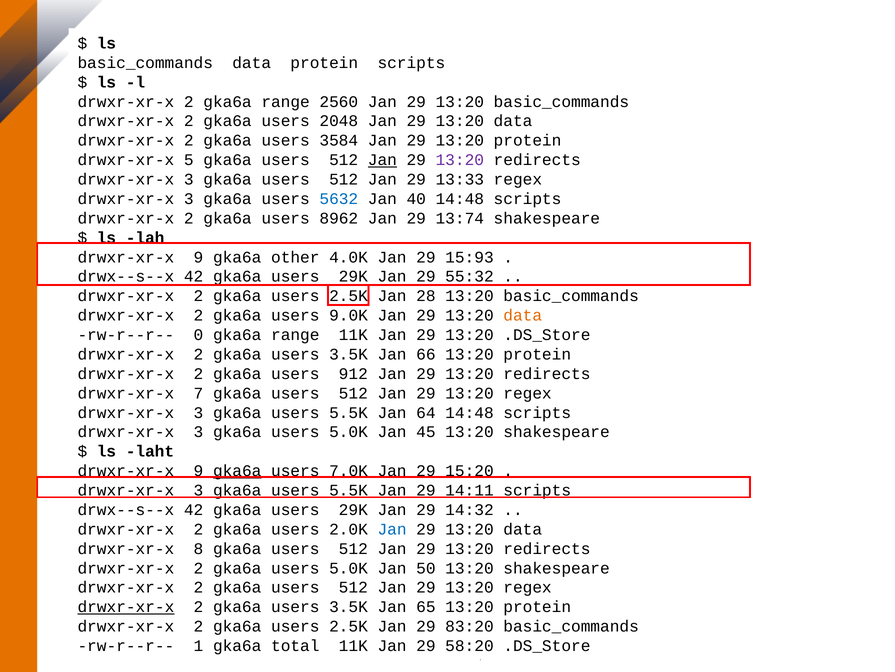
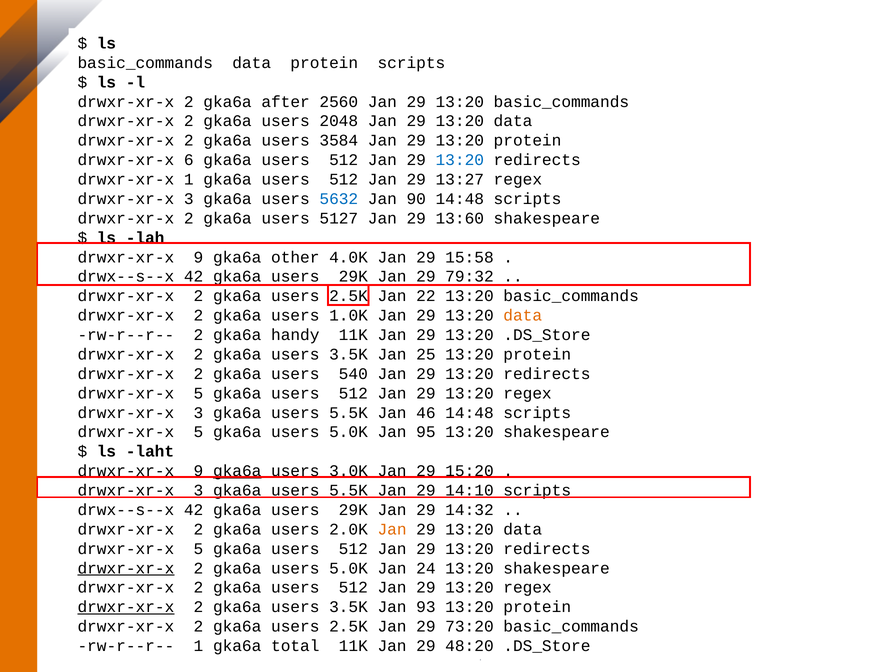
2 gka6a range: range -> after
5: 5 -> 6
Jan at (382, 160) underline: present -> none
13:20 at (460, 160) colour: purple -> blue
3 at (189, 179): 3 -> 1
13:33: 13:33 -> 13:27
40: 40 -> 90
8962: 8962 -> 5127
13:74: 13:74 -> 13:60
15:93: 15:93 -> 15:58
55:32: 55:32 -> 79:32
28: 28 -> 22
9.0K: 9.0K -> 1.0K
rw-r--r-- 0: 0 -> 2
range at (295, 335): range -> handy
66: 66 -> 25
912: 912 -> 540
7 at (198, 393): 7 -> 5
64: 64 -> 46
3 at (198, 432): 3 -> 5
45: 45 -> 95
7.0K: 7.0K -> 3.0K
14:11: 14:11 -> 14:10
Jan at (392, 529) colour: blue -> orange
8 at (198, 548): 8 -> 5
drwxr-xr-x at (126, 568) underline: none -> present
50: 50 -> 24
65: 65 -> 93
83:20: 83:20 -> 73:20
58:20: 58:20 -> 48:20
